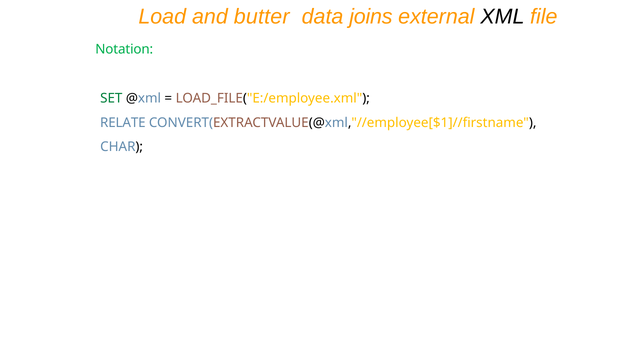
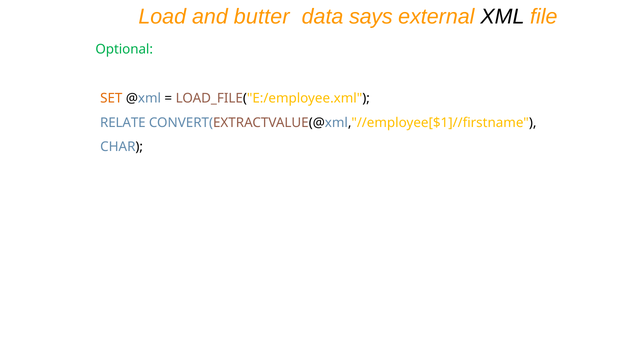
joins: joins -> says
Notation: Notation -> Optional
SET colour: green -> orange
